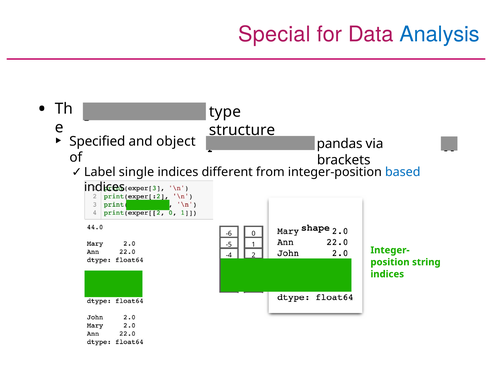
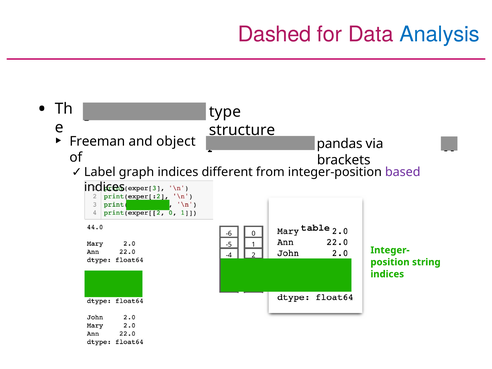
Special: Special -> Dashed
Specified: Specified -> Freeman
single: single -> graph
based colour: blue -> purple
shape: shape -> table
